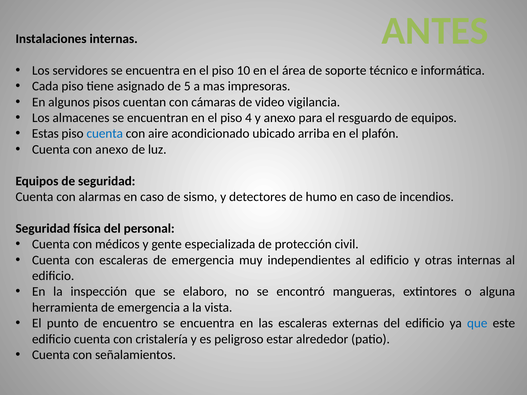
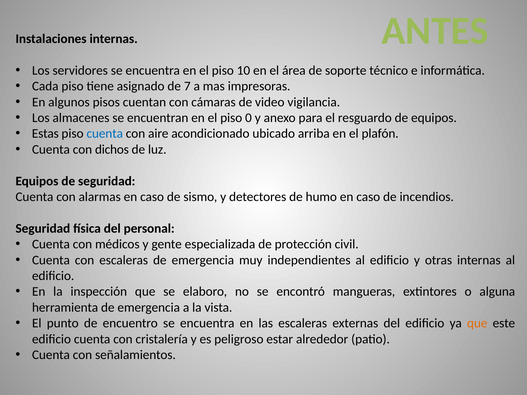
5: 5 -> 7
4: 4 -> 0
con anexo: anexo -> dichos
que at (477, 323) colour: blue -> orange
